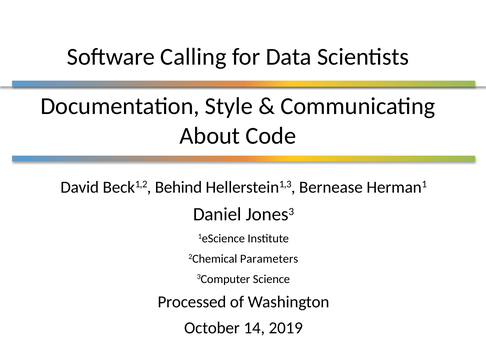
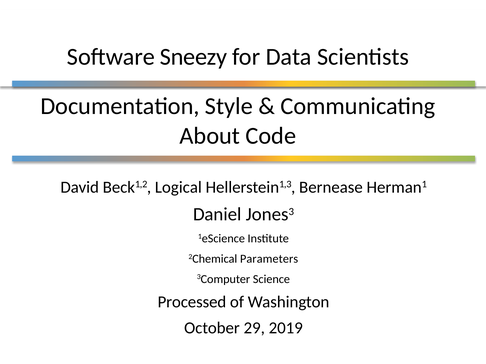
Calling: Calling -> Sneezy
Behind: Behind -> Logical
14: 14 -> 29
